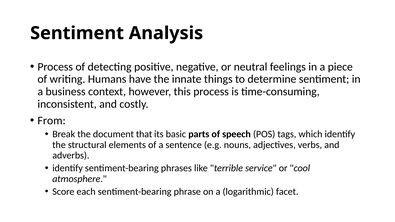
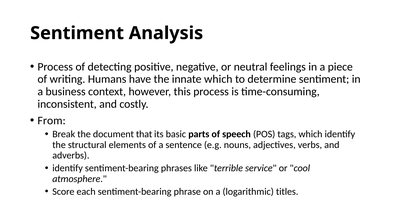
innate things: things -> which
facet: facet -> titles
